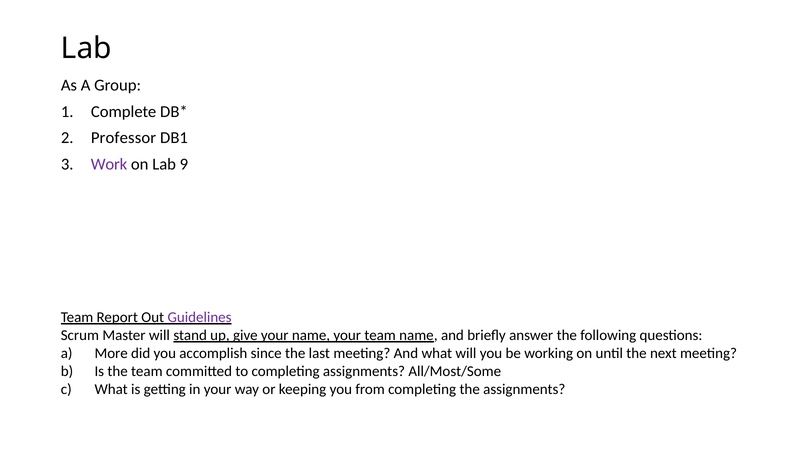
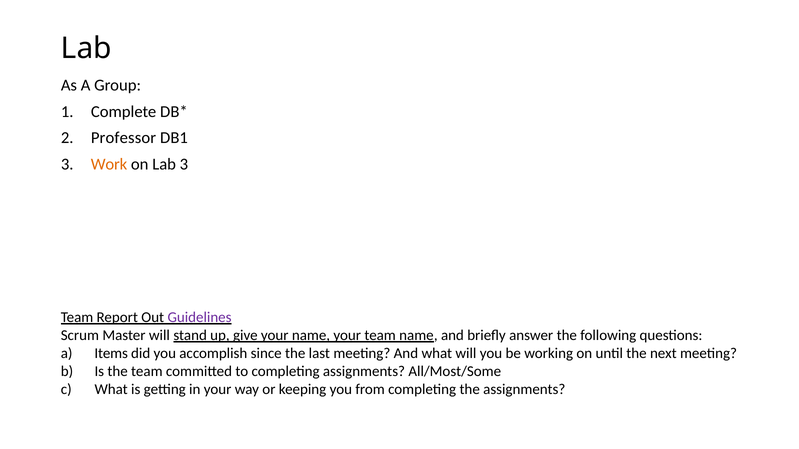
Work colour: purple -> orange
Lab 9: 9 -> 3
More: More -> Items
